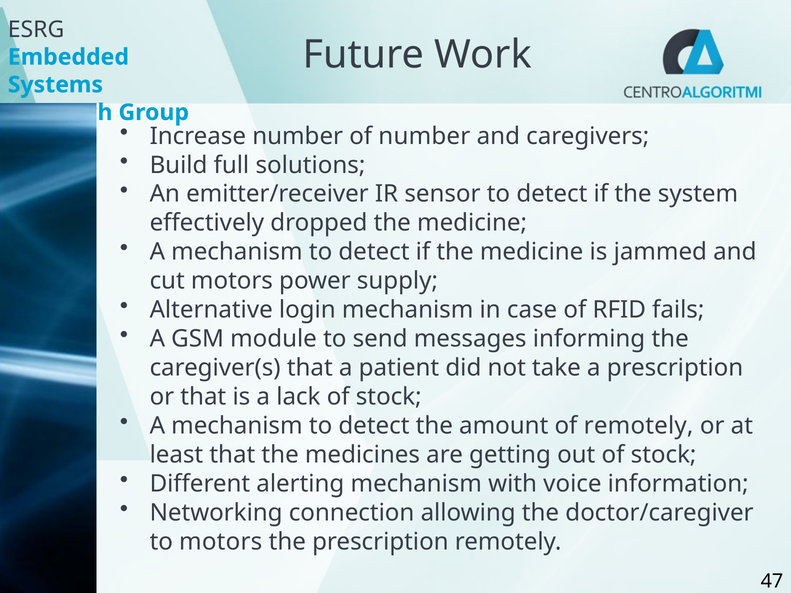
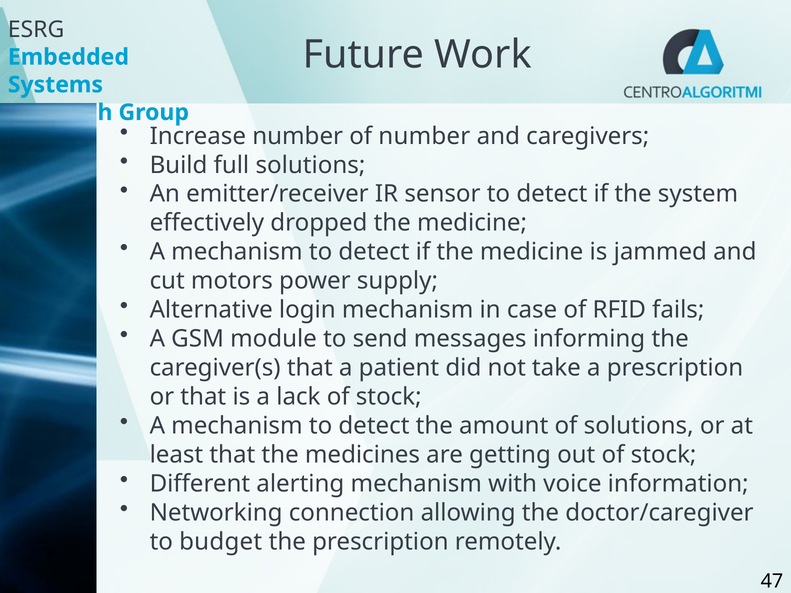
of remotely: remotely -> solutions
to motors: motors -> budget
